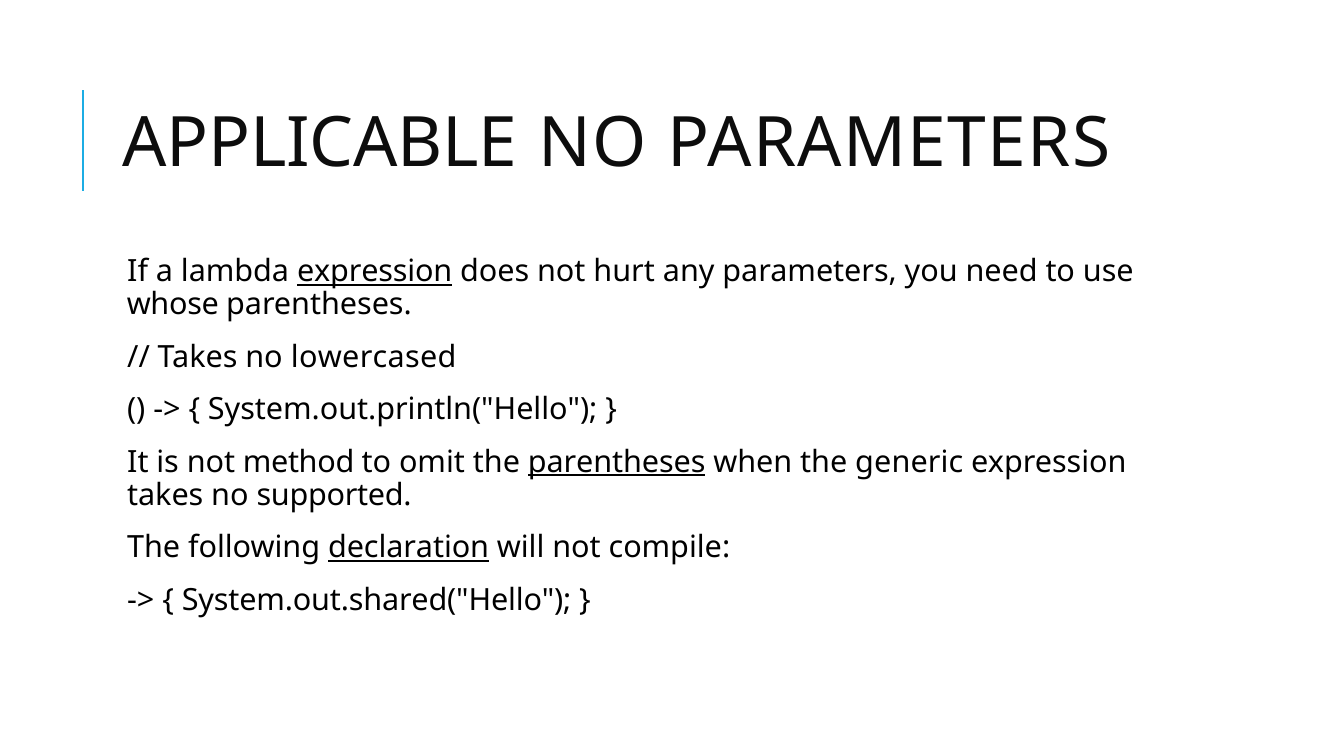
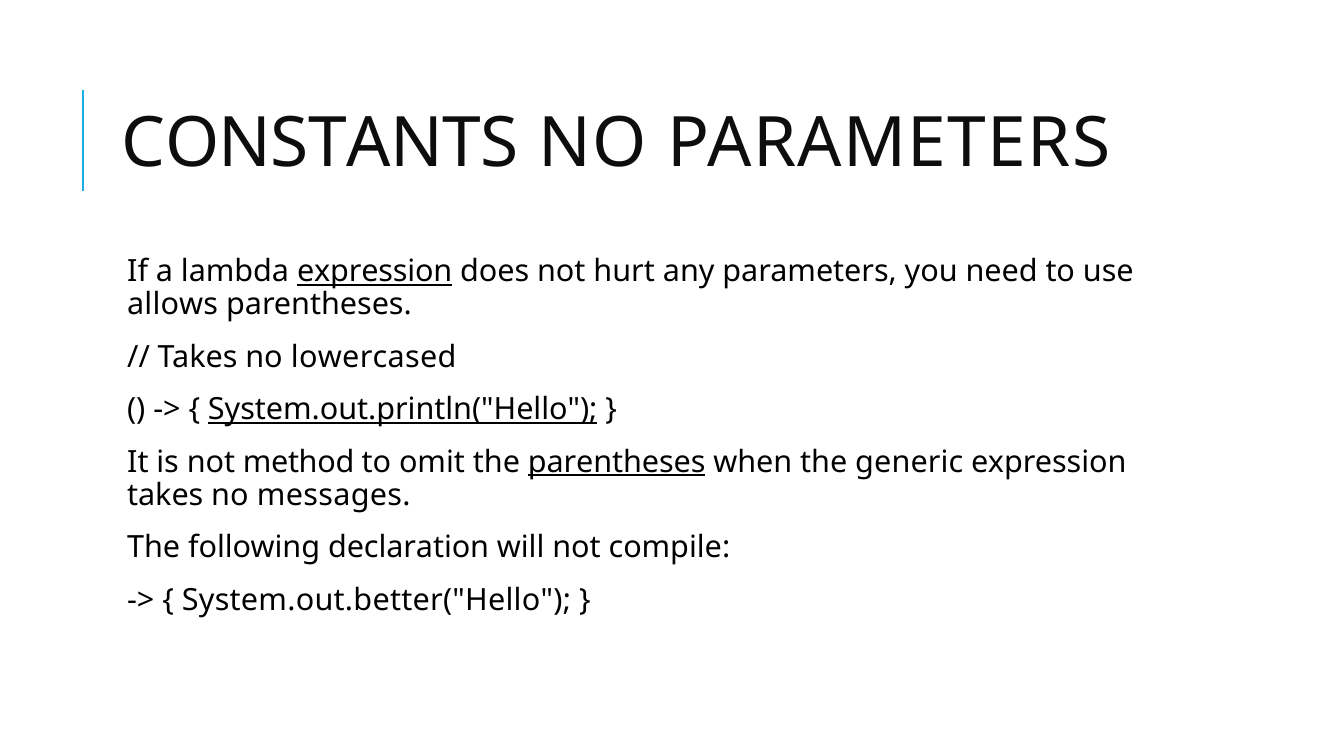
APPLICABLE: APPLICABLE -> CONSTANTS
whose: whose -> allows
System.out.println("Hello underline: none -> present
supported: supported -> messages
declaration underline: present -> none
System.out.shared("Hello: System.out.shared("Hello -> System.out.better("Hello
